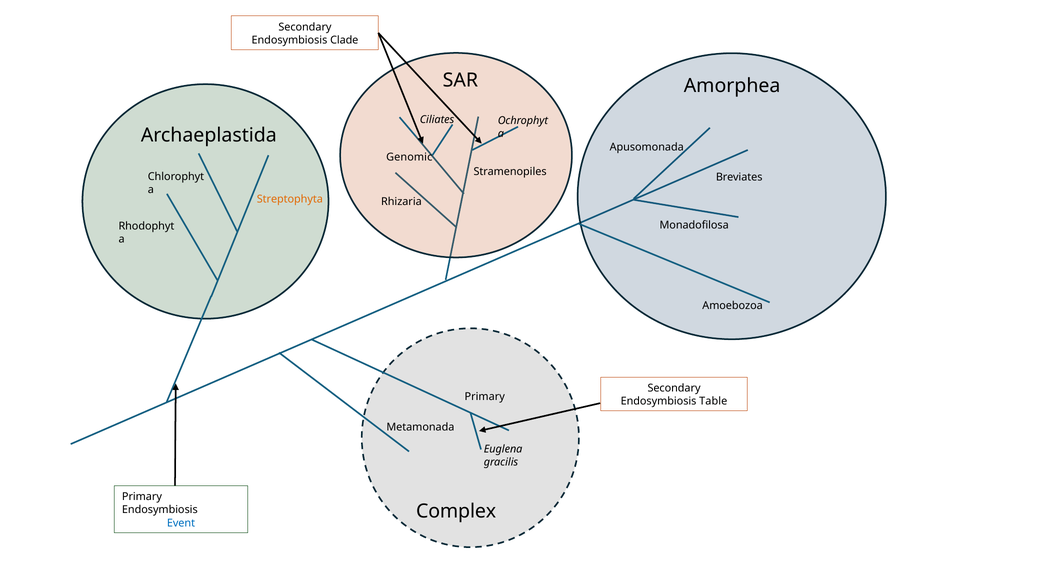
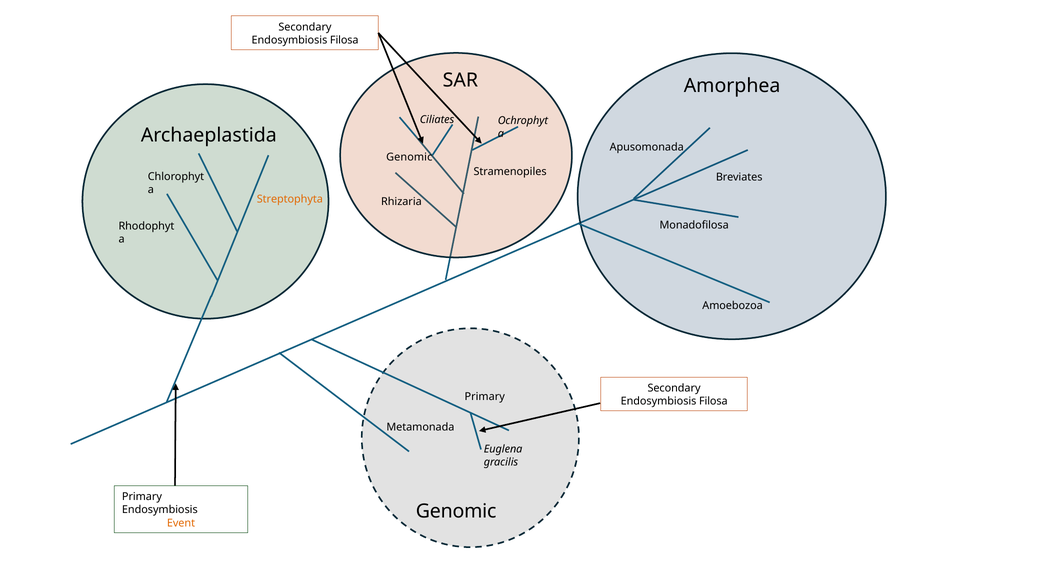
Clade at (344, 40): Clade -> Filosa
Table at (713, 401): Table -> Filosa
Complex at (456, 512): Complex -> Genomic
Event colour: blue -> orange
